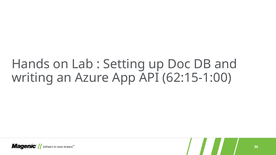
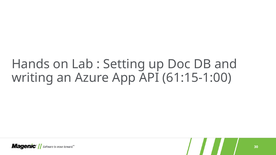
62:15-1:00: 62:15-1:00 -> 61:15-1:00
